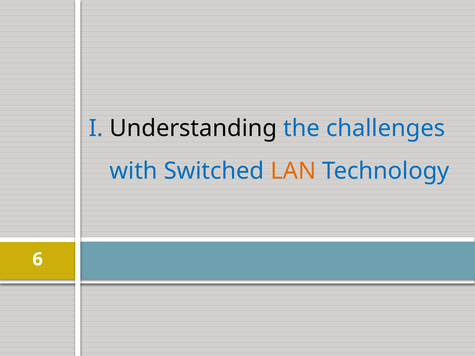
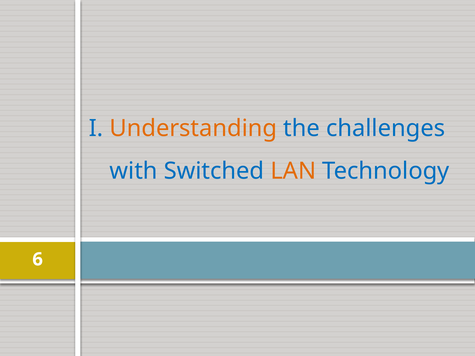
Understanding colour: black -> orange
